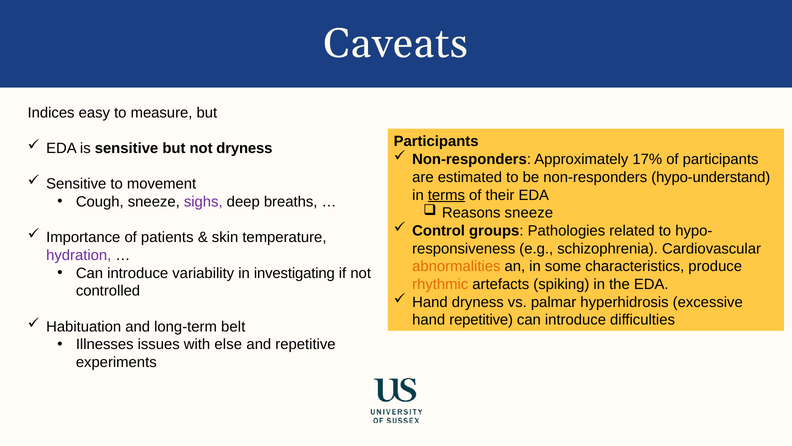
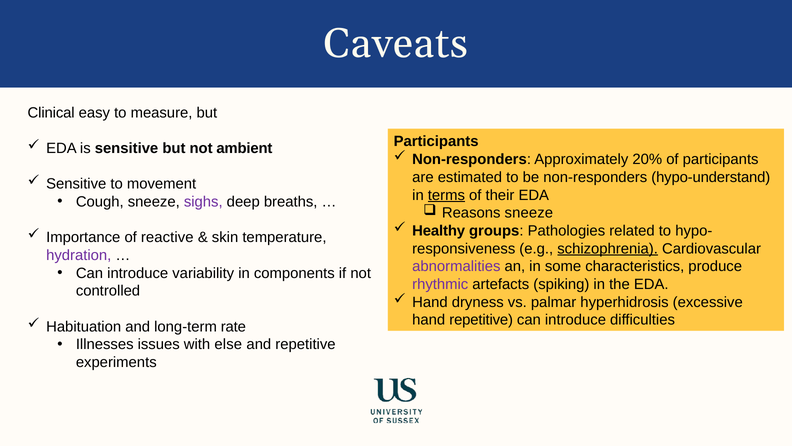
Indices: Indices -> Clinical
not dryness: dryness -> ambient
17%: 17% -> 20%
Control: Control -> Healthy
patients: patients -> reactive
schizophrenia underline: none -> present
abnormalities colour: orange -> purple
investigating: investigating -> components
rhythmic colour: orange -> purple
belt: belt -> rate
